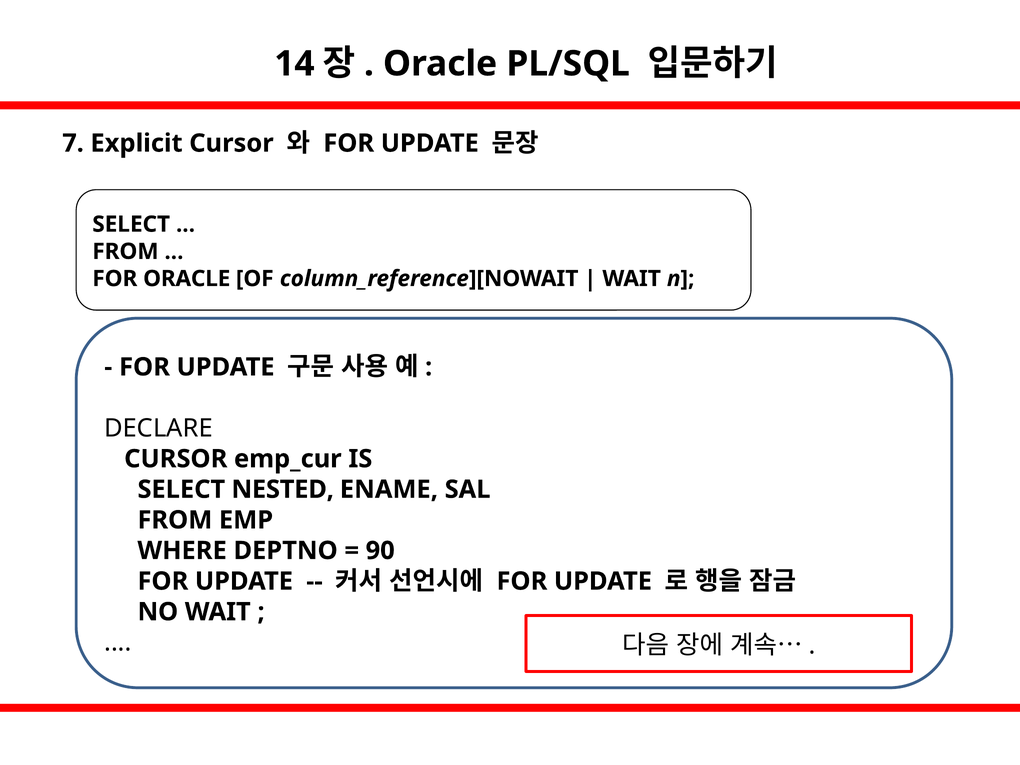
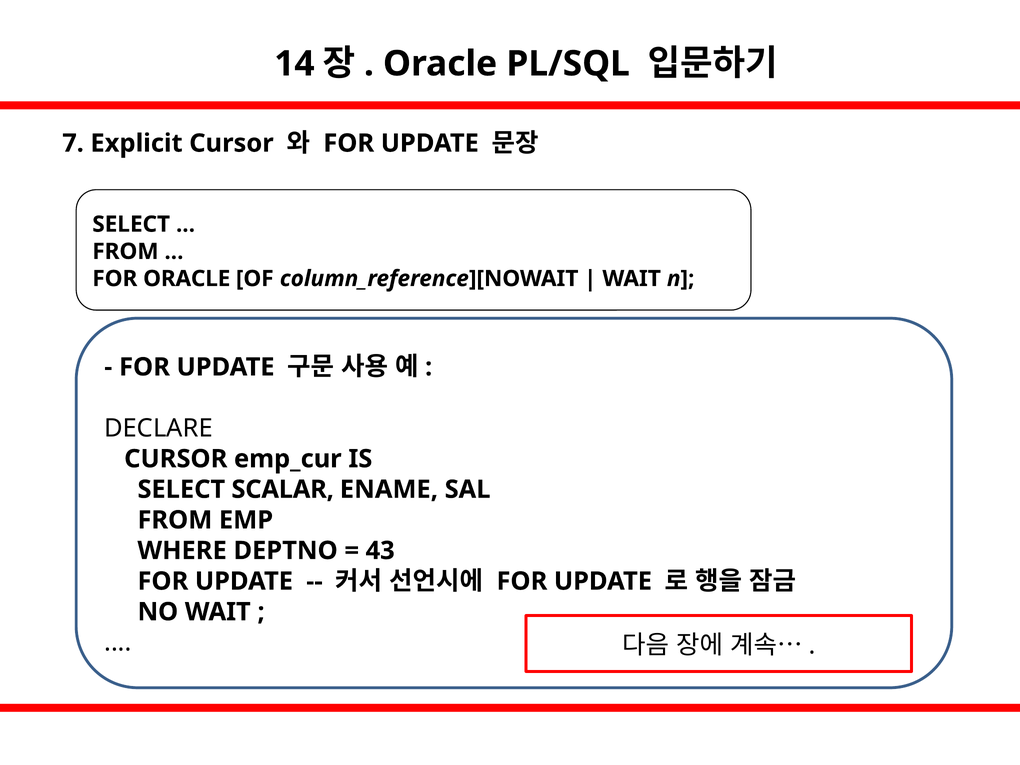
NESTED: NESTED -> SCALAR
90: 90 -> 43
